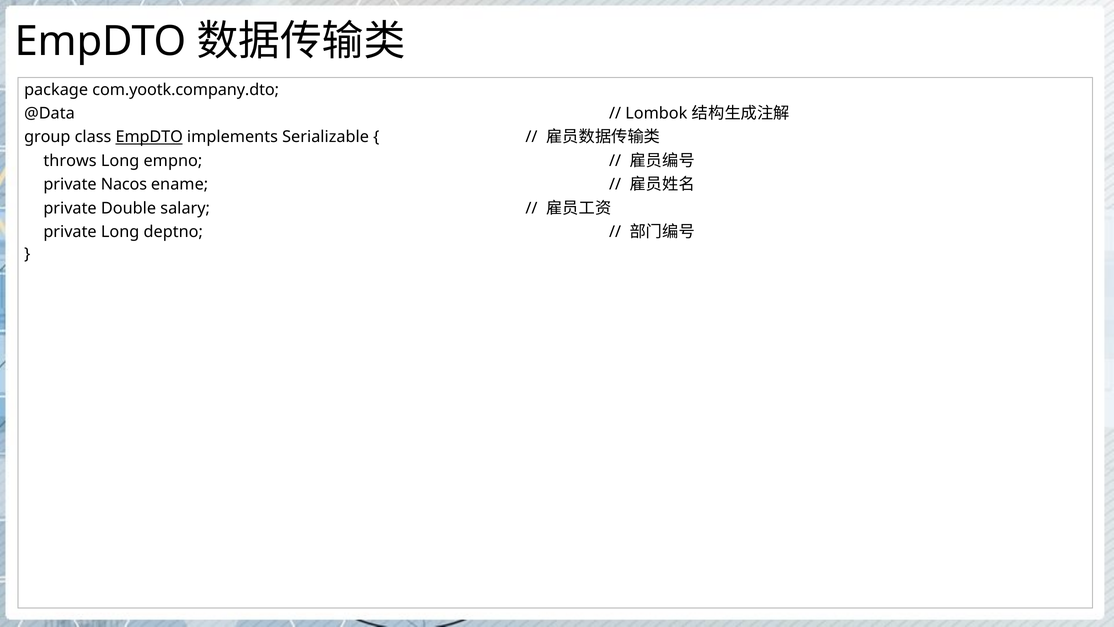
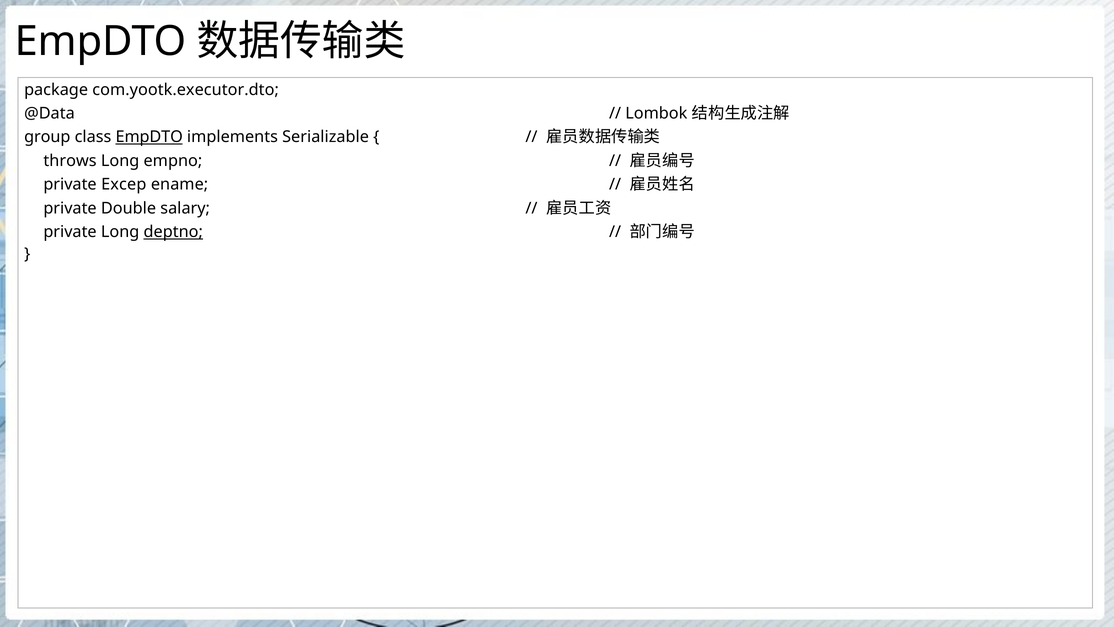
com.yootk.company.dto: com.yootk.company.dto -> com.yootk.executor.dto
Nacos: Nacos -> Excep
deptno underline: none -> present
